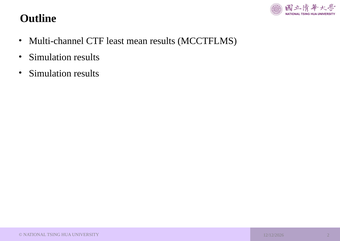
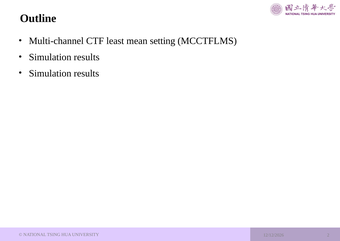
mean results: results -> setting
